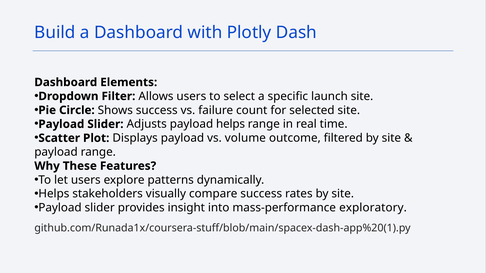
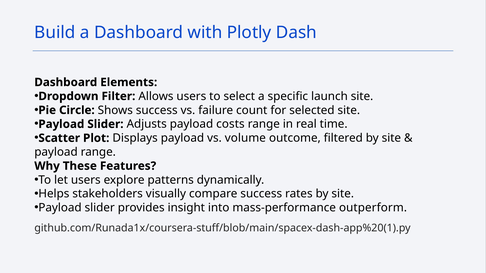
payload helps: helps -> costs
exploratory: exploratory -> outperform
